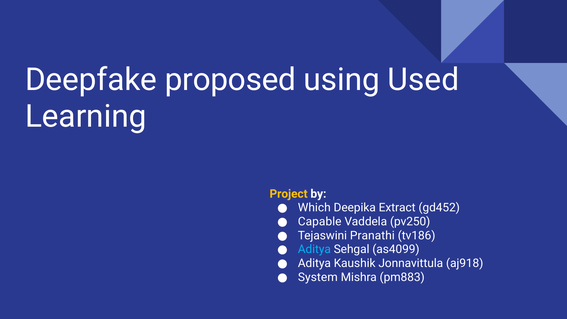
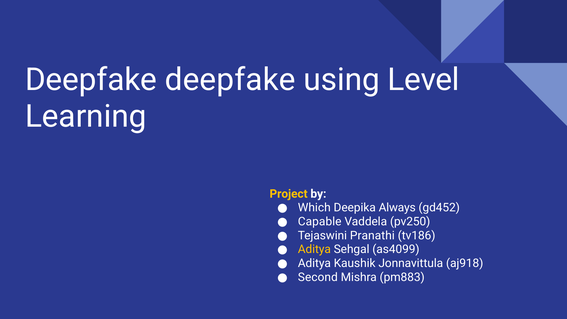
Deepfake proposed: proposed -> deepfake
Used: Used -> Level
Extract: Extract -> Always
Aditya at (314, 249) colour: light blue -> yellow
System: System -> Second
